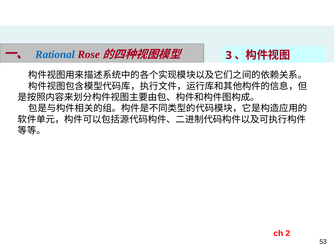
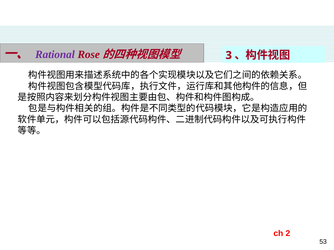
Rational colour: blue -> purple
